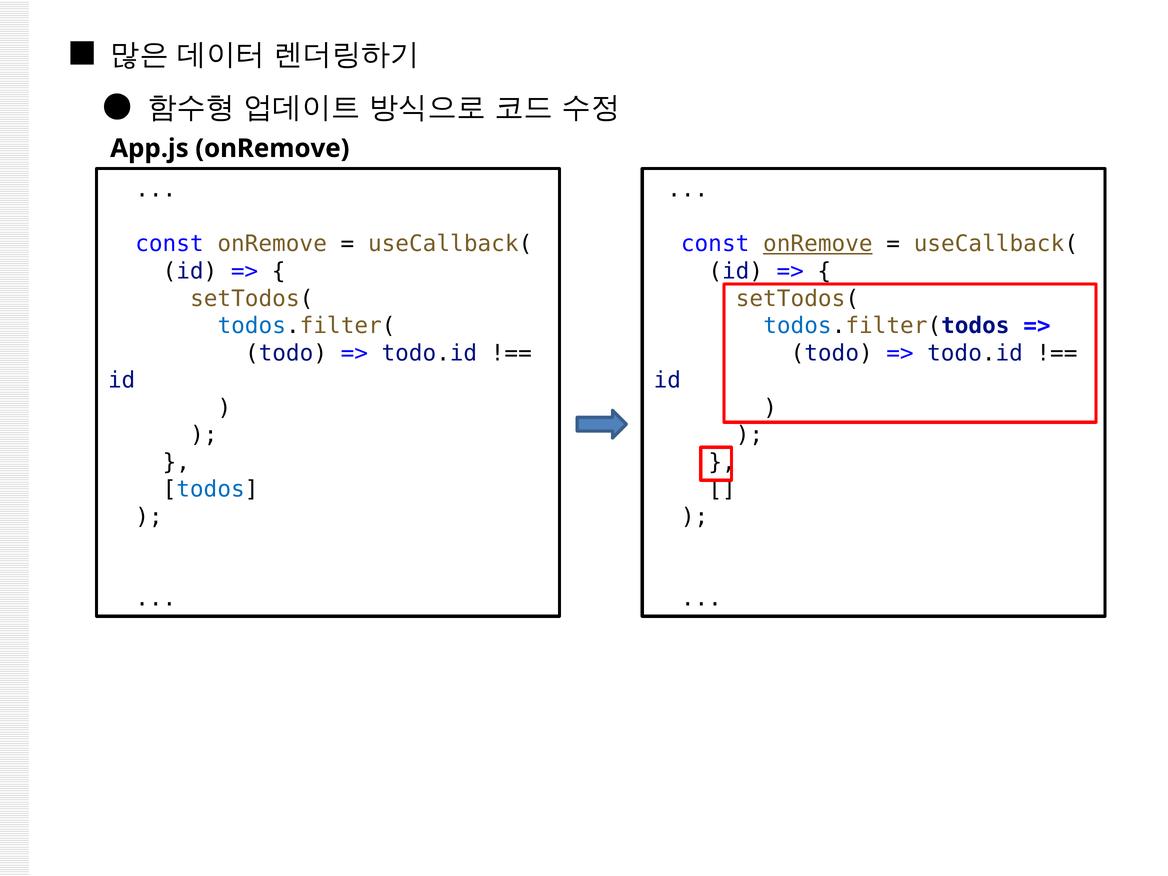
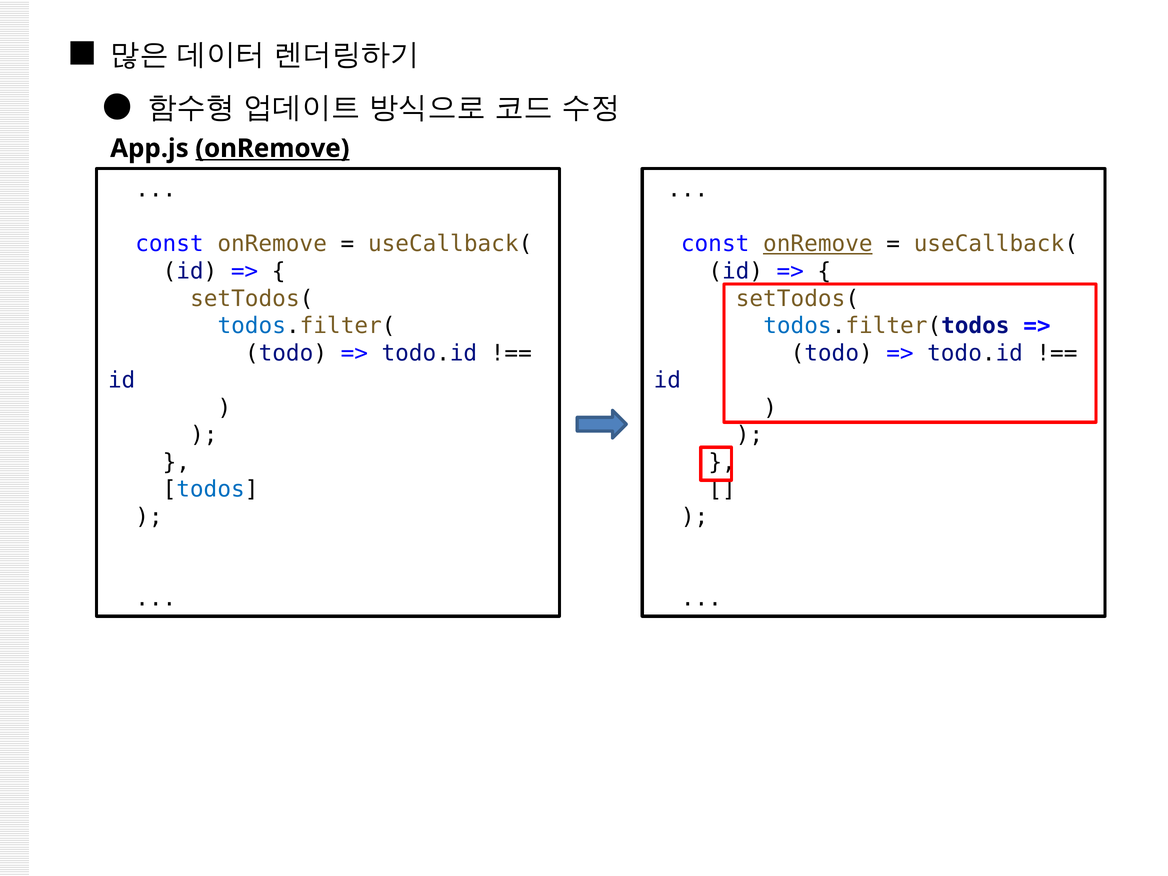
onRemove at (272, 148) underline: none -> present
